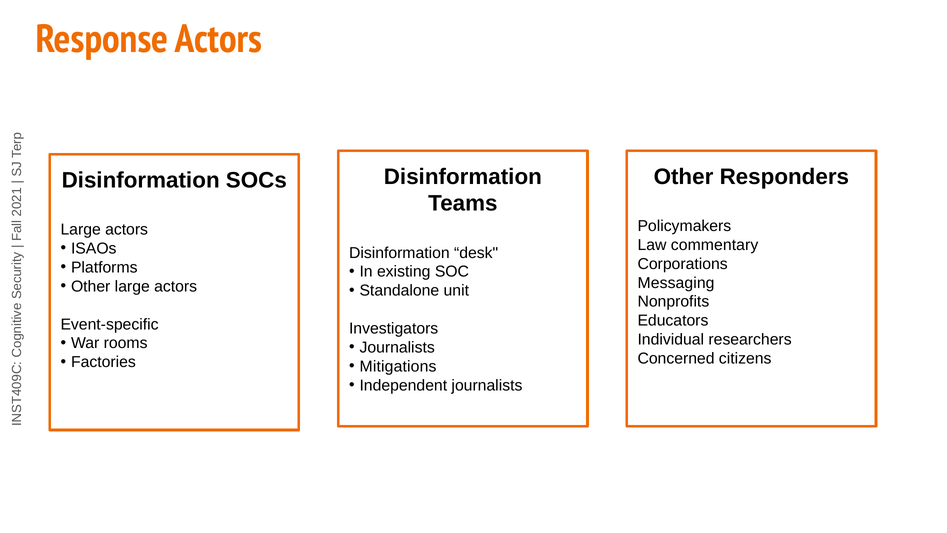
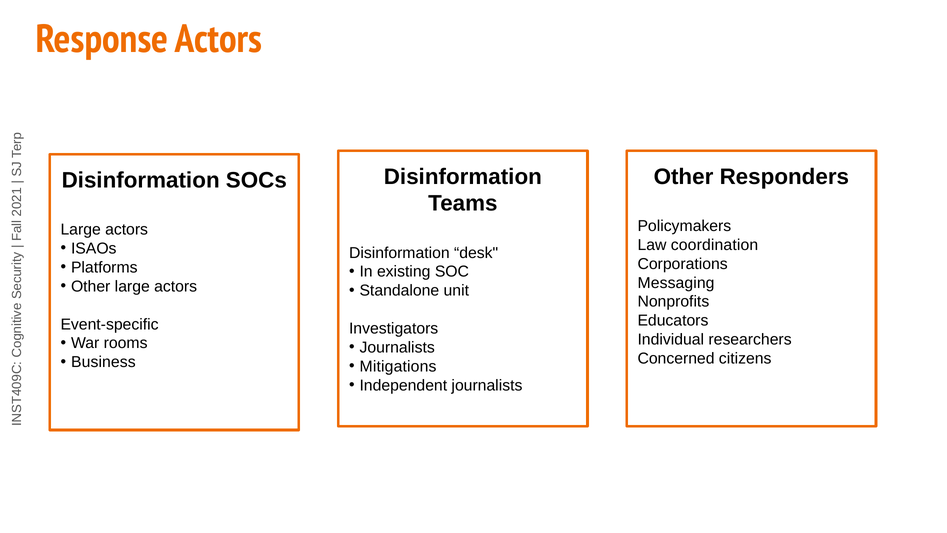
commentary: commentary -> coordination
Factories: Factories -> Business
